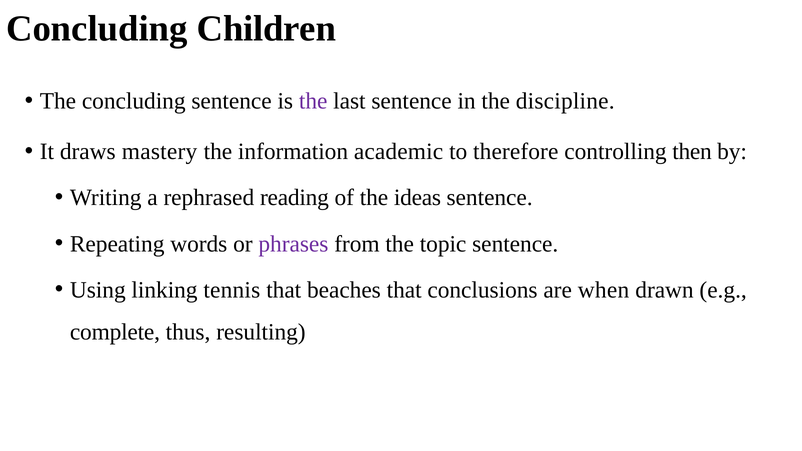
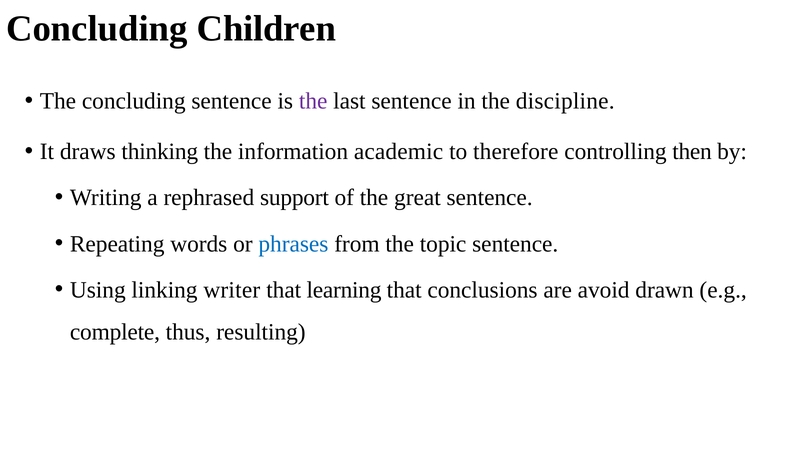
mastery: mastery -> thinking
reading: reading -> support
ideas: ideas -> great
phrases colour: purple -> blue
tennis: tennis -> writer
beaches: beaches -> learning
when: when -> avoid
